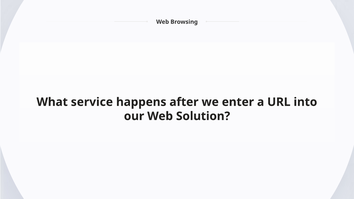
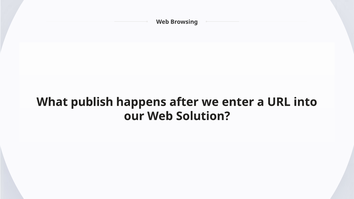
service: service -> publish
